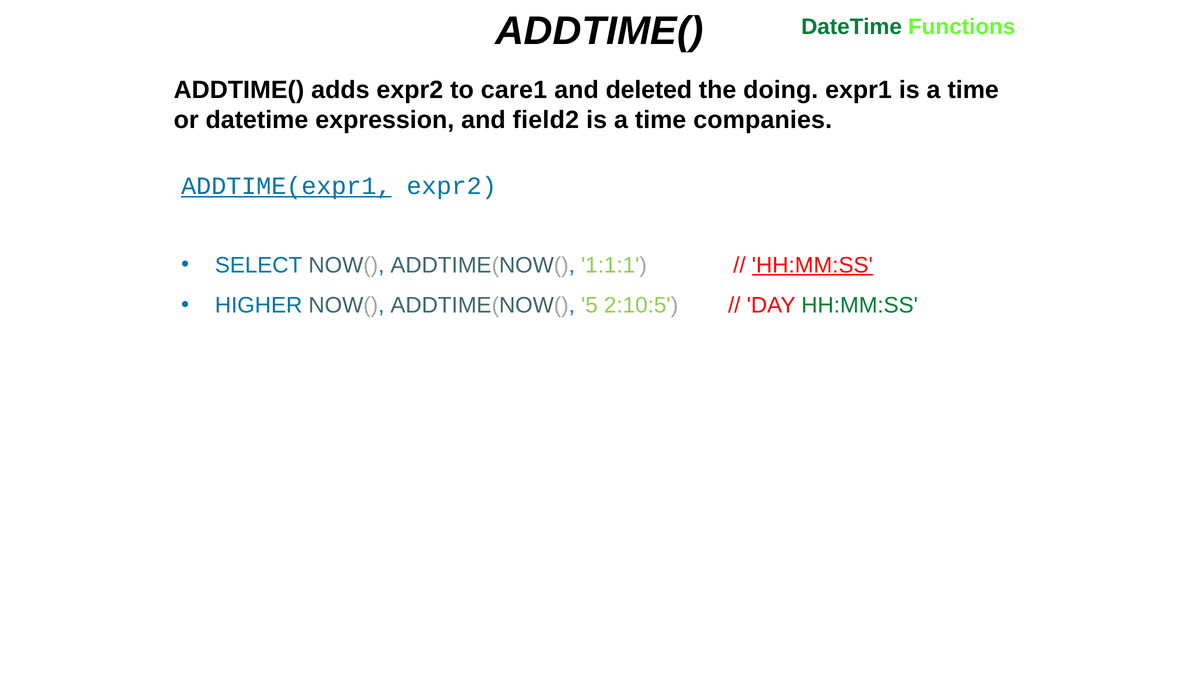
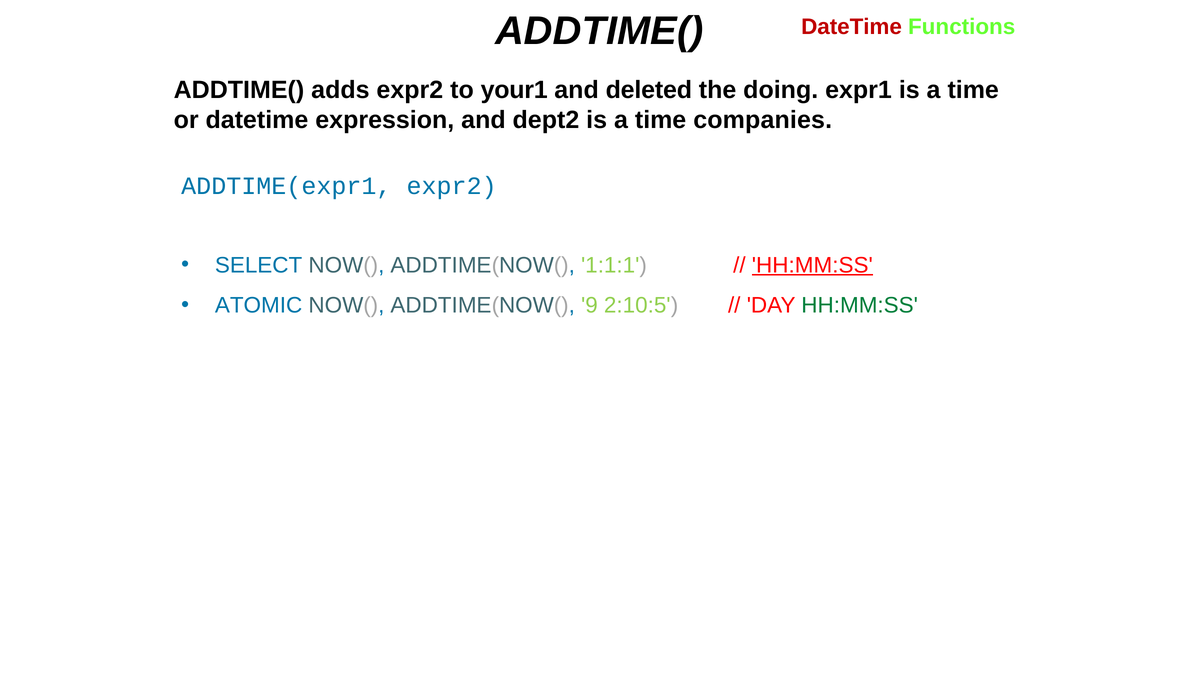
DateTime at (852, 27) colour: green -> red
care1: care1 -> your1
field2: field2 -> dept2
ADDTIME(expr1 underline: present -> none
HIGHER: HIGHER -> ATOMIC
5: 5 -> 9
